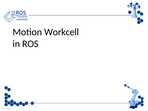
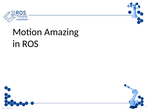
Workcell: Workcell -> Amazing
